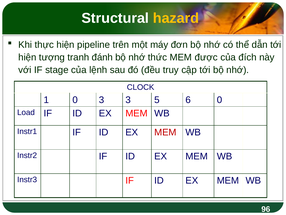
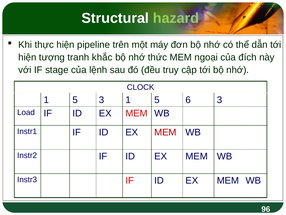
hazard colour: yellow -> light green
đánh: đánh -> khắc
được: được -> ngoại
0 at (75, 100): 0 -> 5
3 3: 3 -> 1
6 0: 0 -> 3
